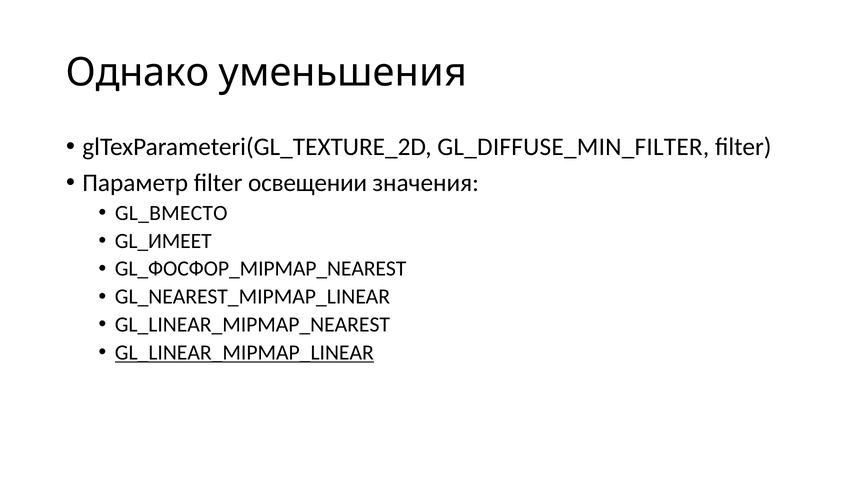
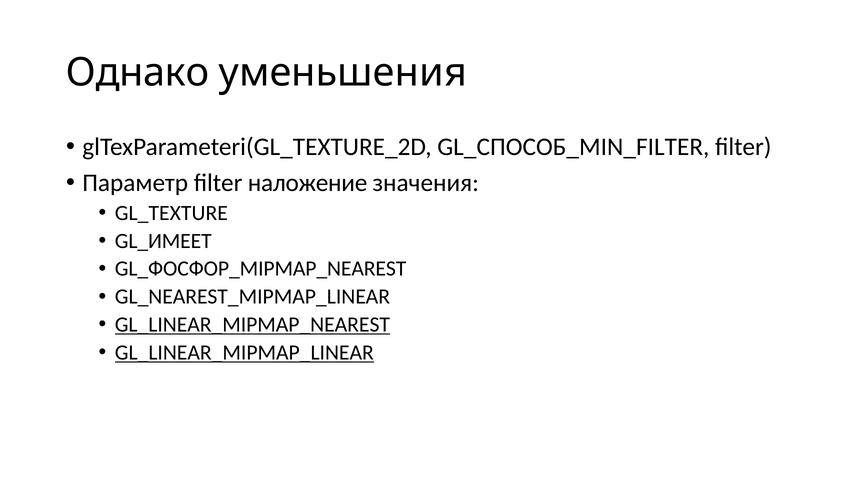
GL_DIFFUSE_MIN_FILTER: GL_DIFFUSE_MIN_FILTER -> GL_СПОСОБ_MIN_FILTER
освещении: освещении -> наложение
GL_ВМЕСТО: GL_ВМЕСТО -> GL_TEXTURE
GL_LINEAR_MIPMAP_NEAREST underline: none -> present
